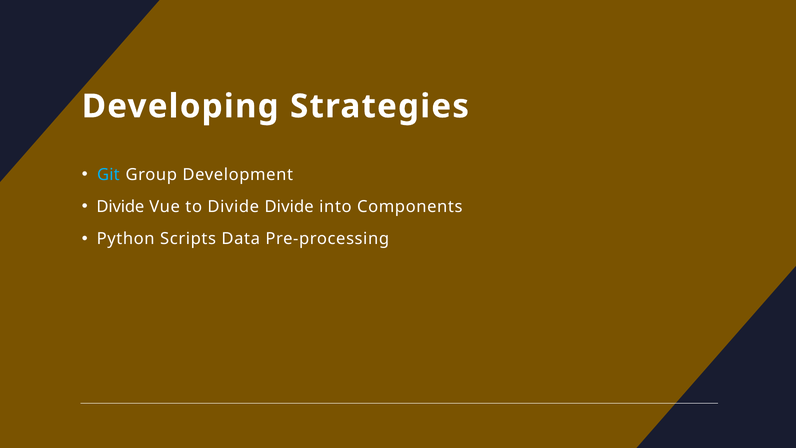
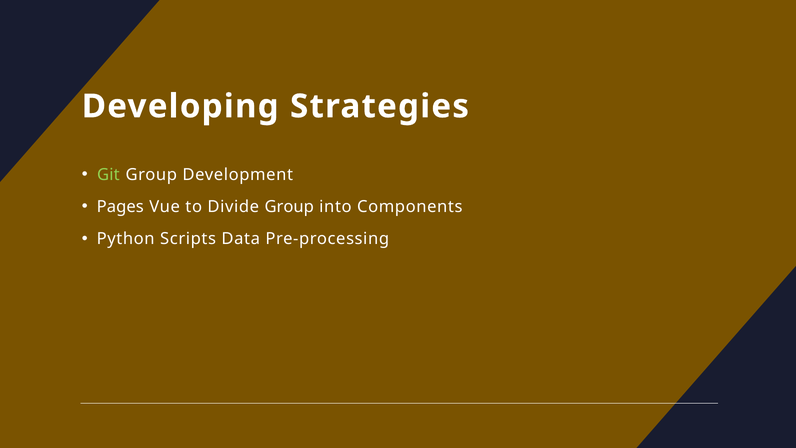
Git colour: light blue -> light green
Divide at (120, 207): Divide -> Pages
Divide Divide: Divide -> Group
